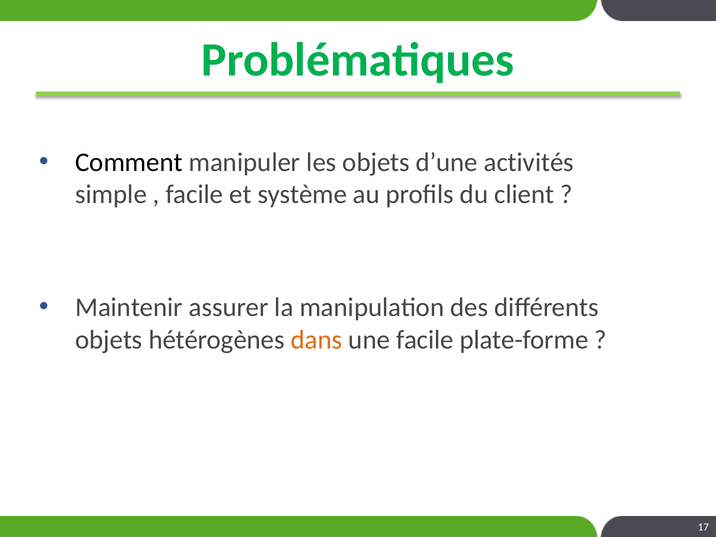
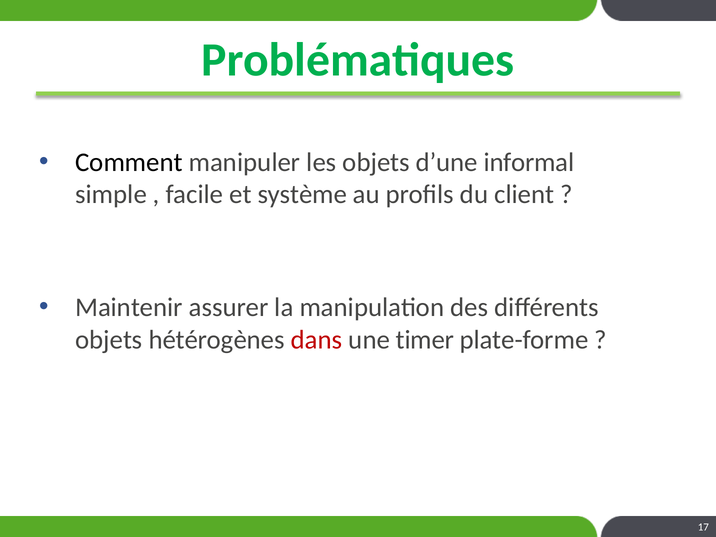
activités: activités -> informal
dans colour: orange -> red
une facile: facile -> timer
